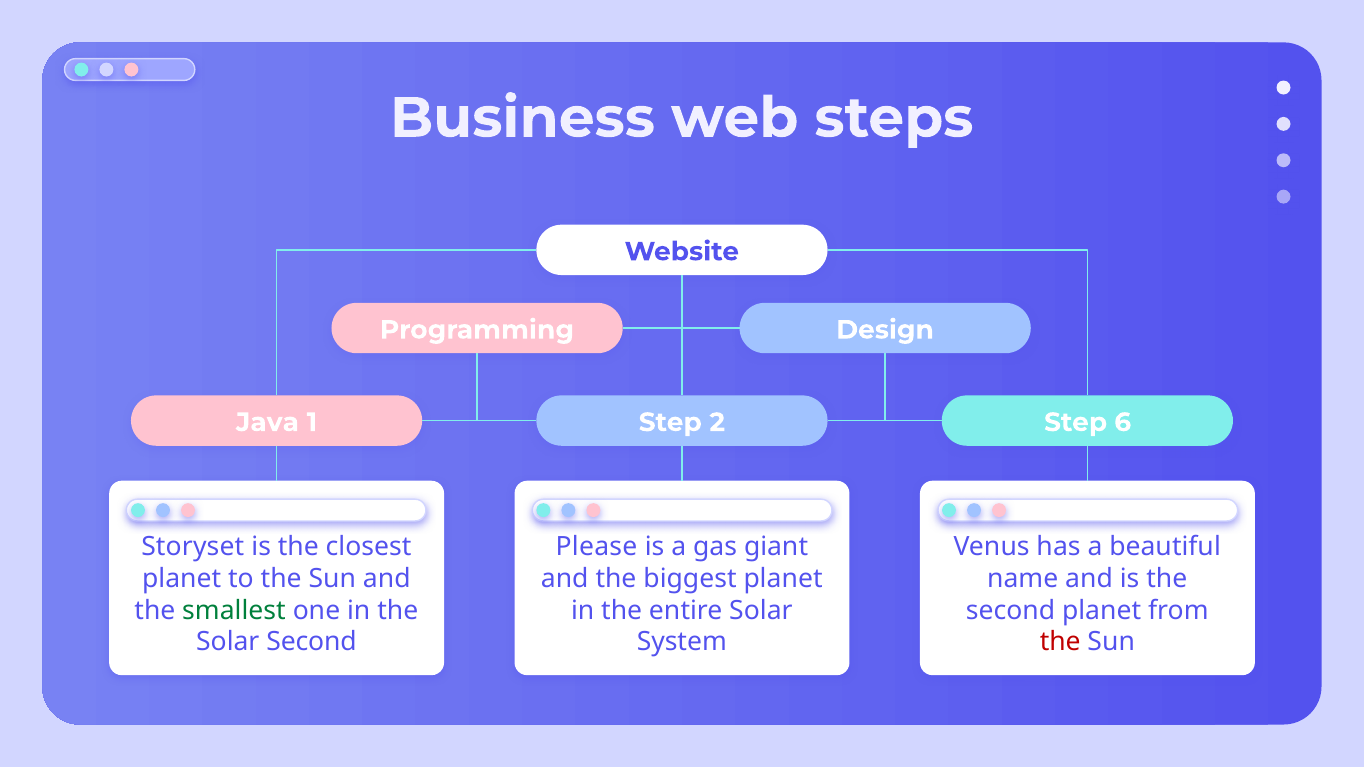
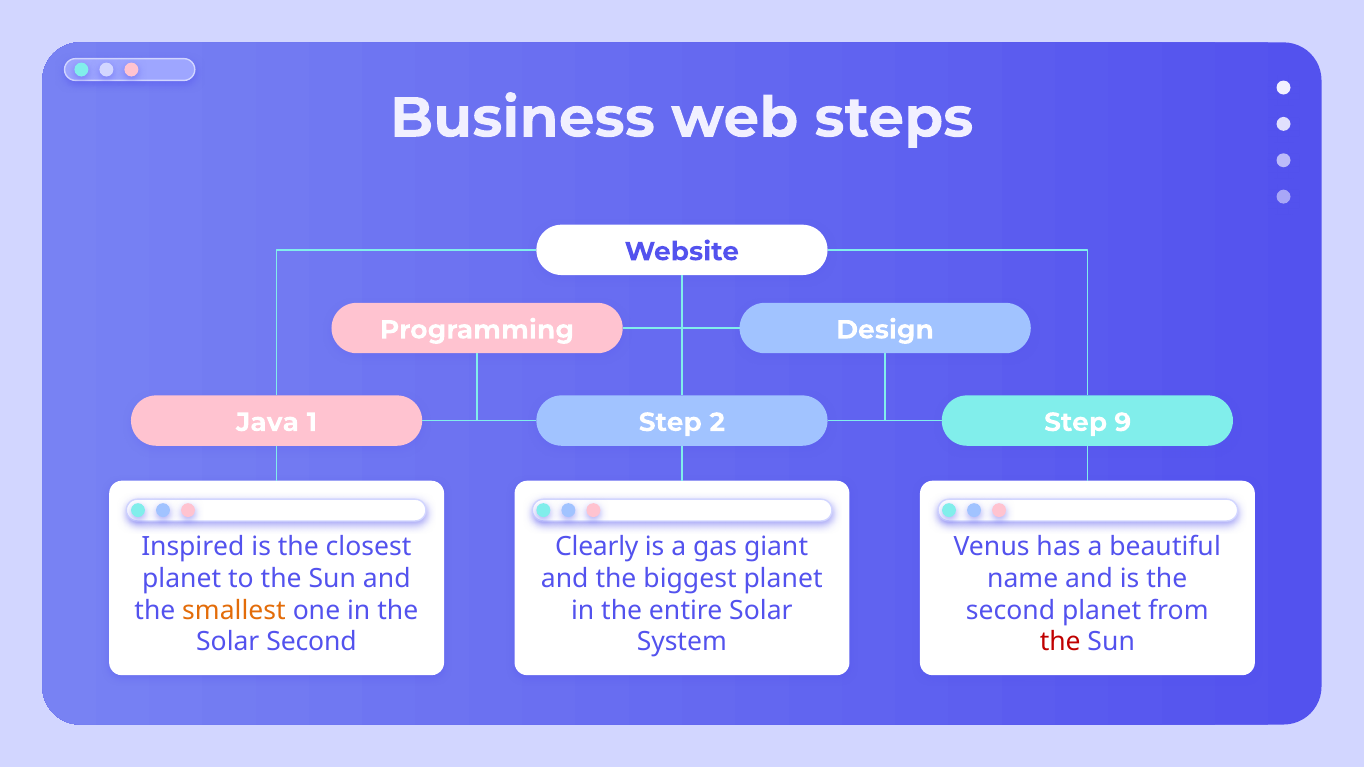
6: 6 -> 9
Storyset: Storyset -> Inspired
Please: Please -> Clearly
smallest colour: green -> orange
